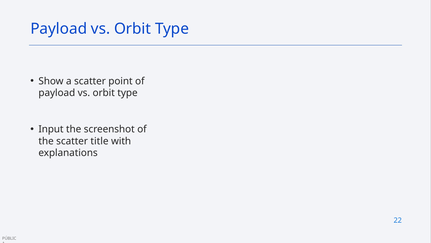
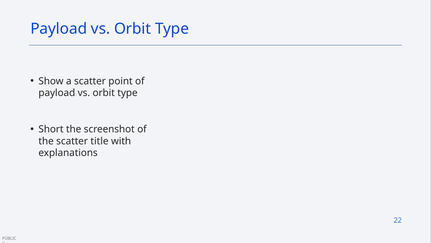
Input: Input -> Short
